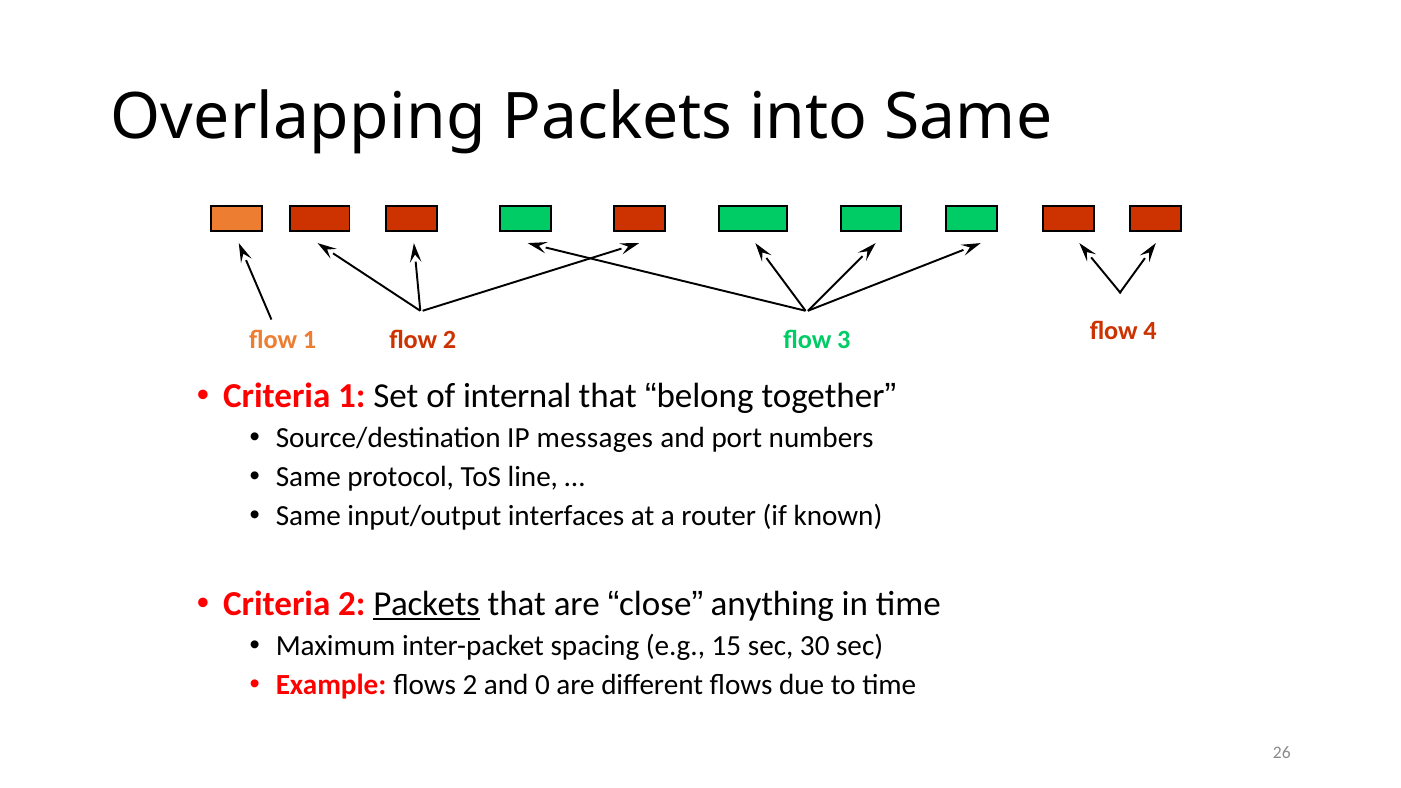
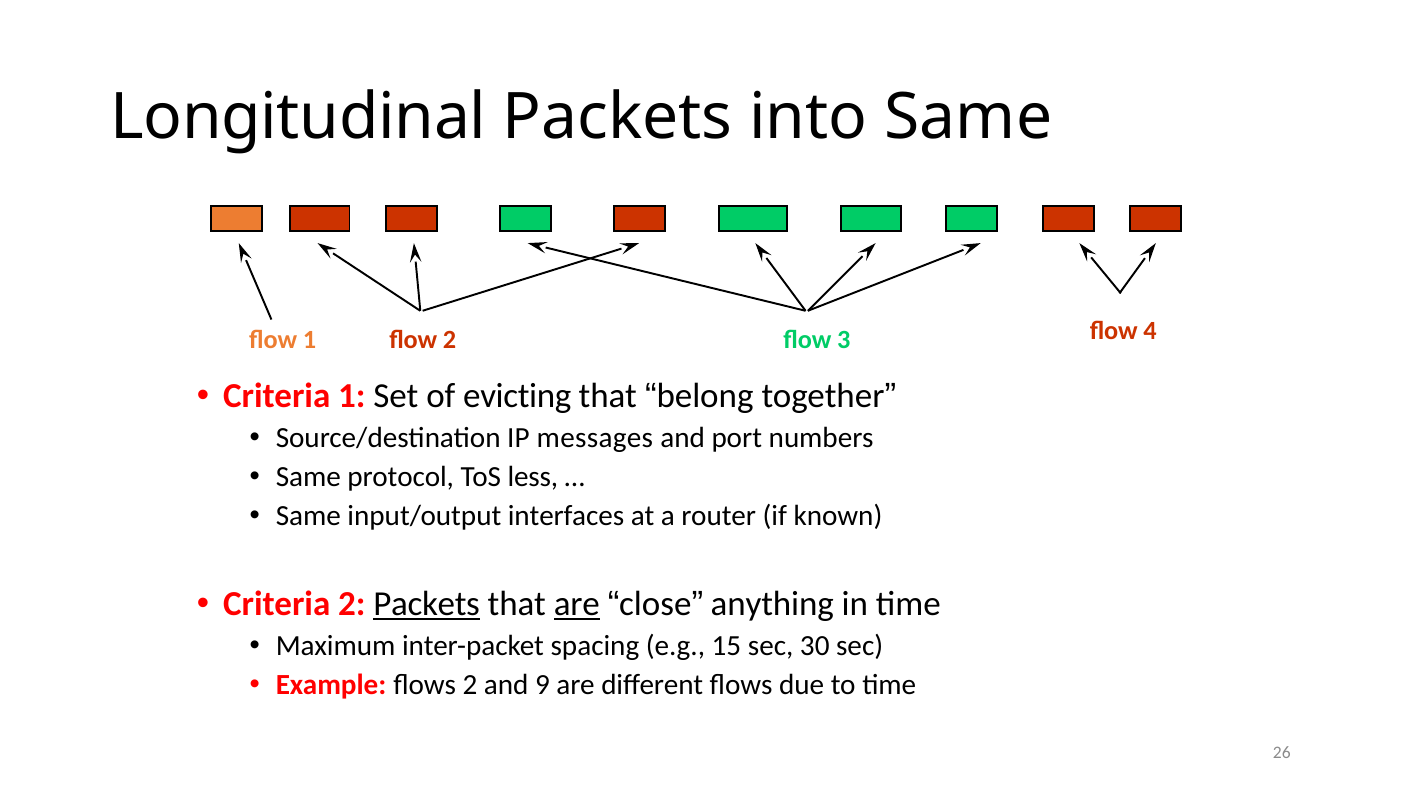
Overlapping: Overlapping -> Longitudinal
internal: internal -> evicting
line: line -> less
are at (577, 604) underline: none -> present
0: 0 -> 9
